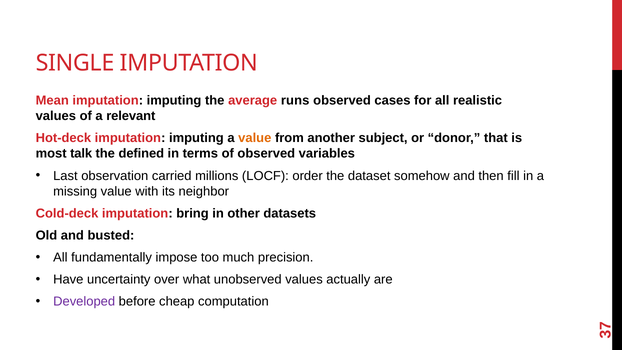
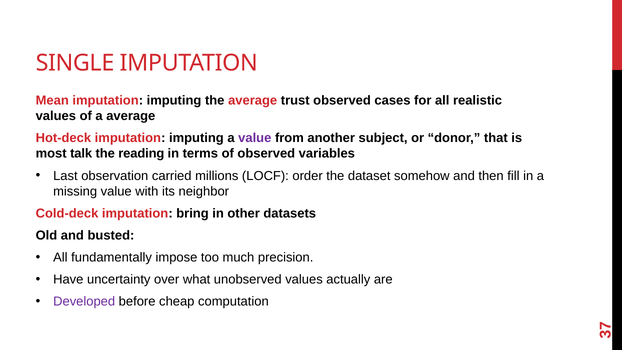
runs: runs -> trust
a relevant: relevant -> average
value at (255, 138) colour: orange -> purple
defined: defined -> reading
